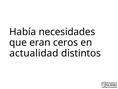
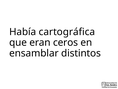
necesidades: necesidades -> cartográfica
actualidad: actualidad -> ensamblar
